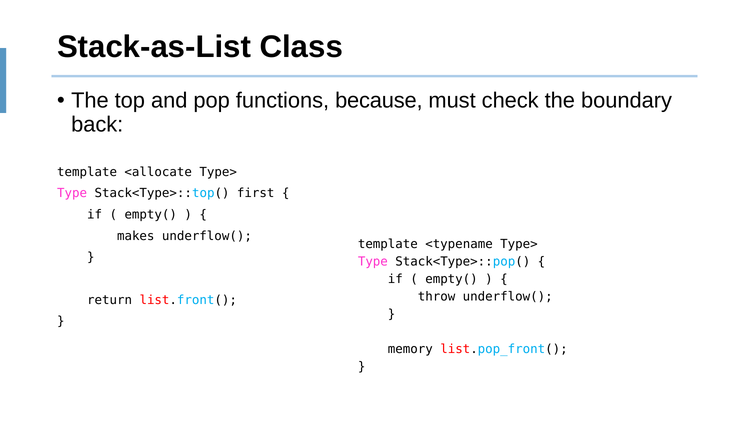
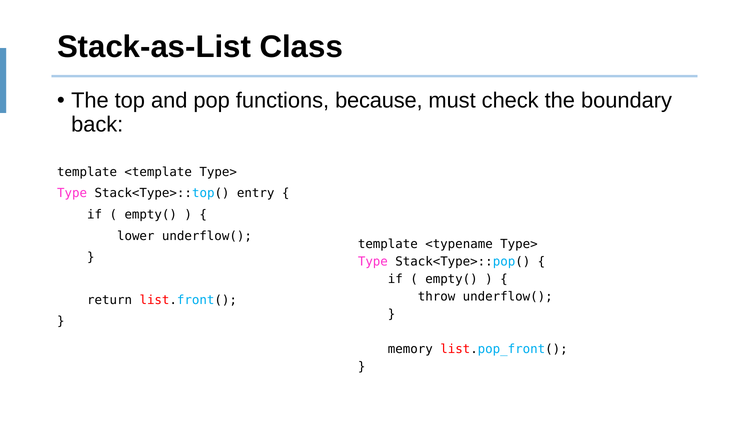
<allocate: <allocate -> <template
first: first -> entry
makes: makes -> lower
